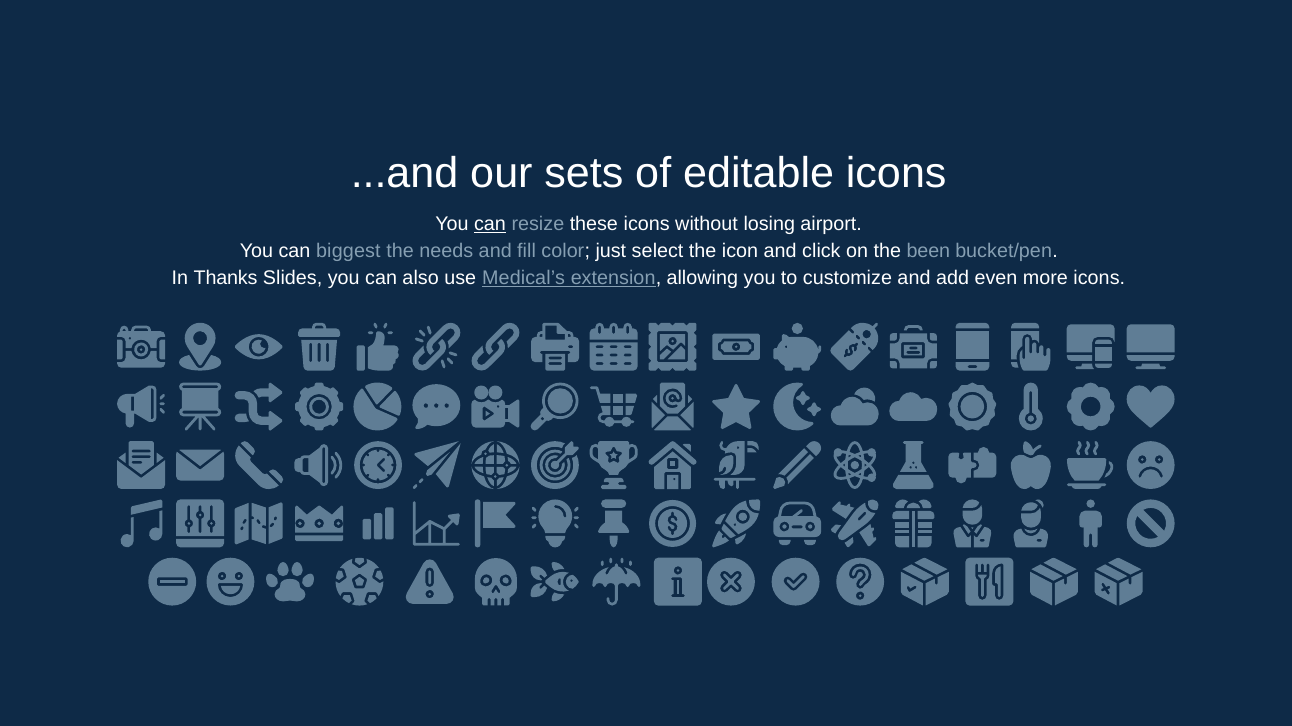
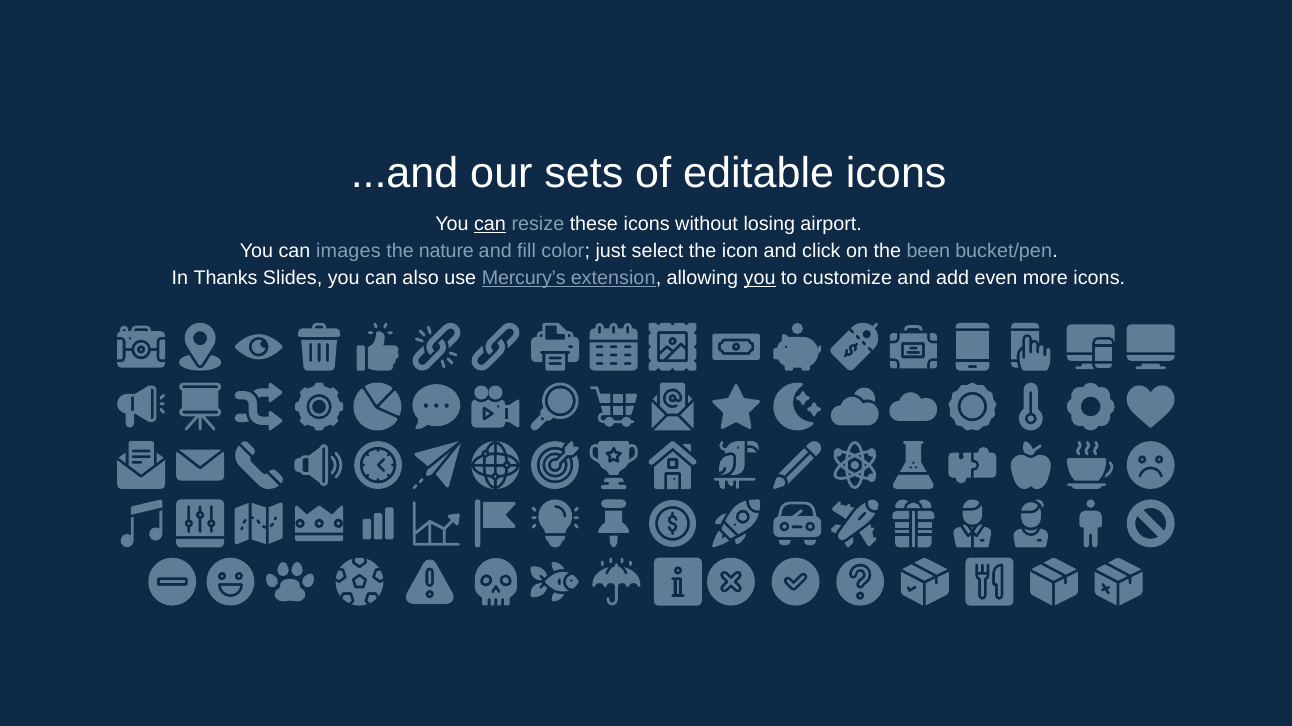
biggest: biggest -> images
needs: needs -> nature
Medical’s: Medical’s -> Mercury’s
you at (760, 278) underline: none -> present
